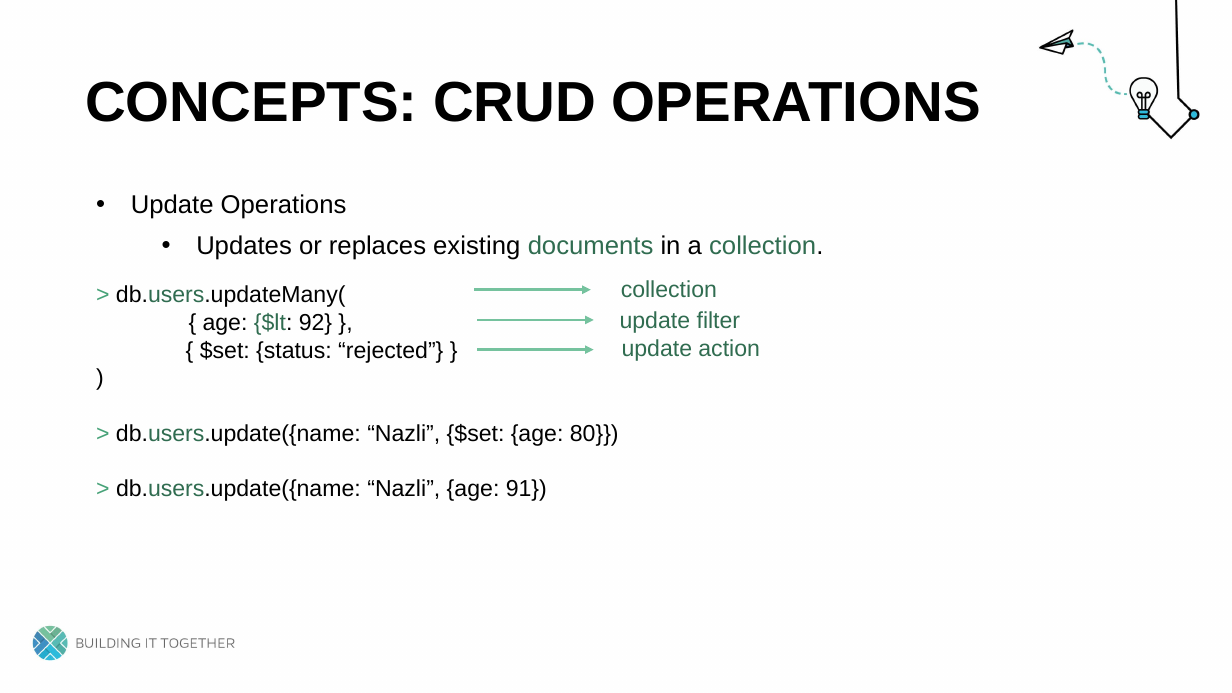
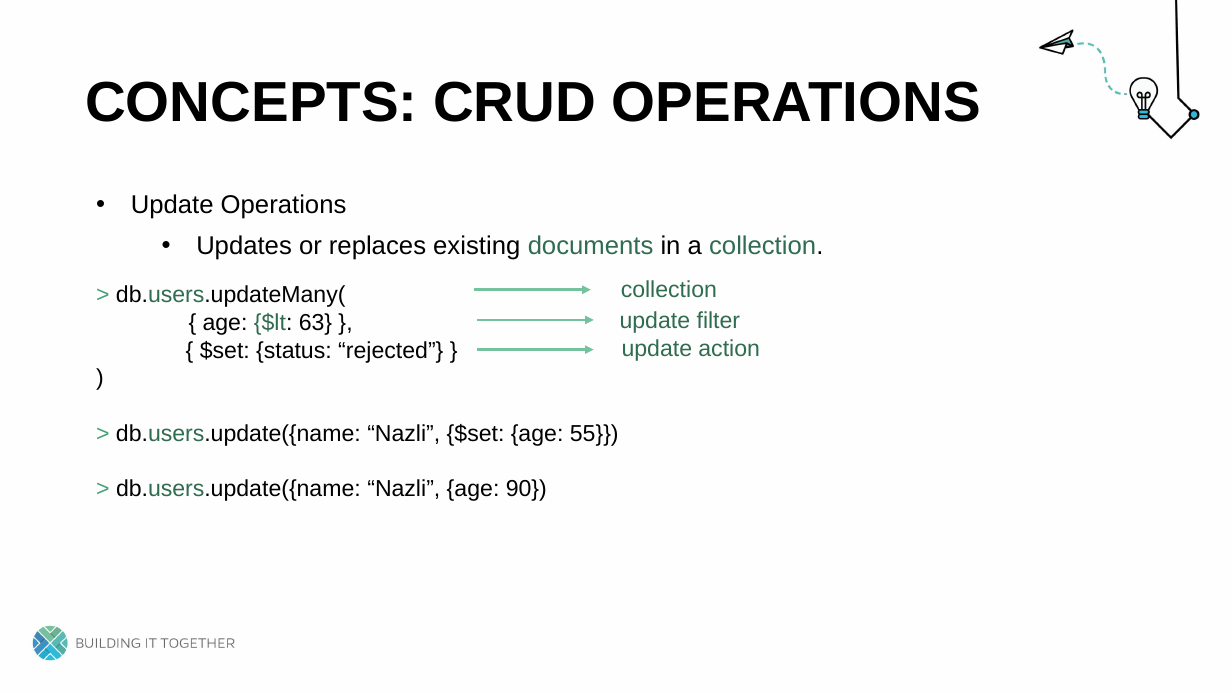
92: 92 -> 63
80: 80 -> 55
91: 91 -> 90
